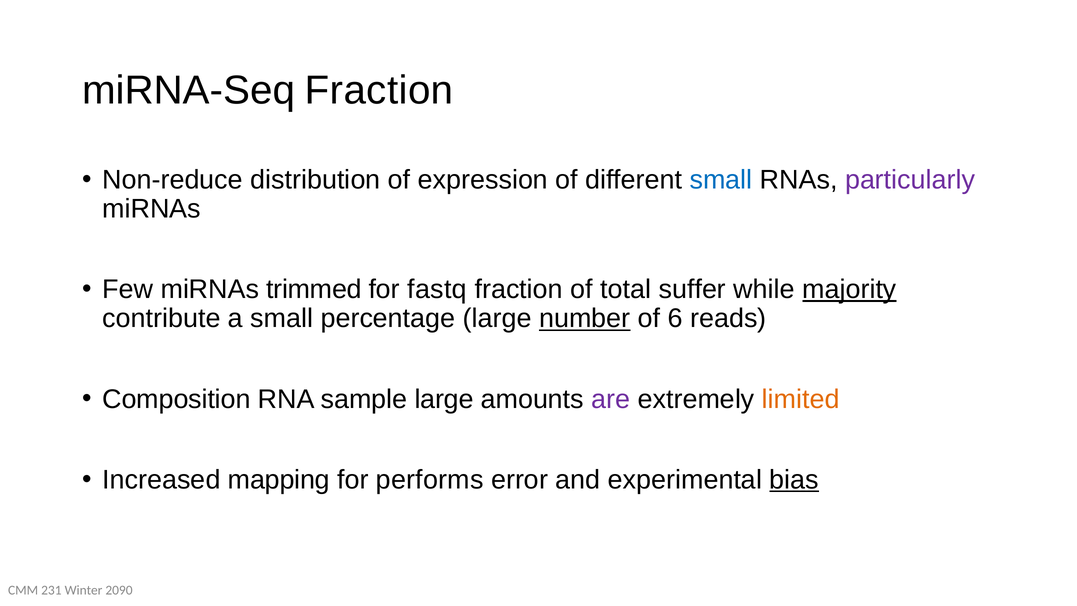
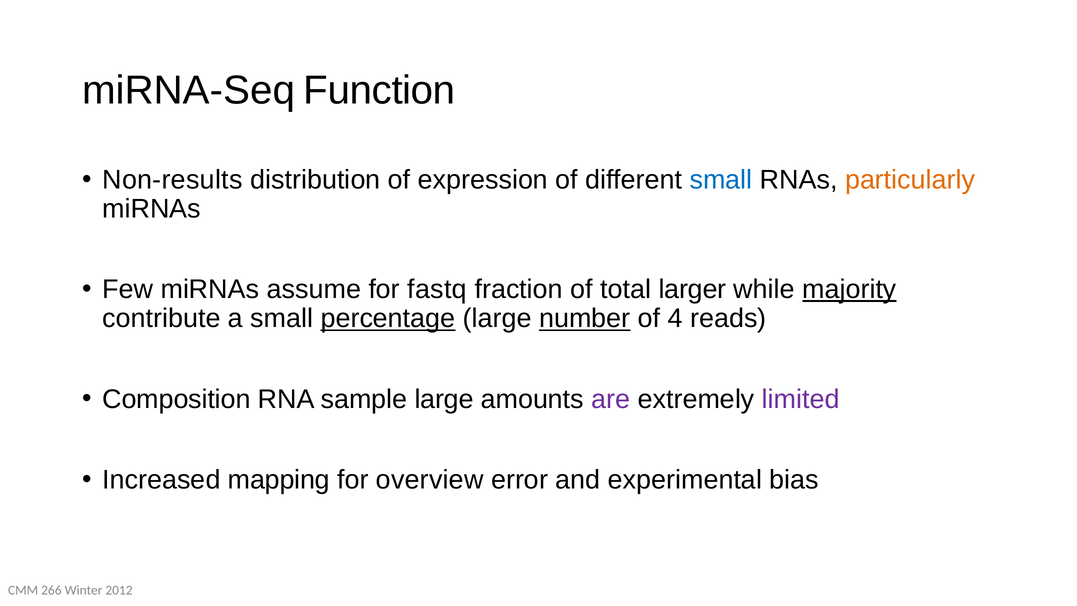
miRNA-Seq Fraction: Fraction -> Function
Non-reduce: Non-reduce -> Non-results
particularly colour: purple -> orange
trimmed: trimmed -> assume
suffer: suffer -> larger
percentage underline: none -> present
6: 6 -> 4
limited colour: orange -> purple
performs: performs -> overview
bias underline: present -> none
231: 231 -> 266
2090: 2090 -> 2012
